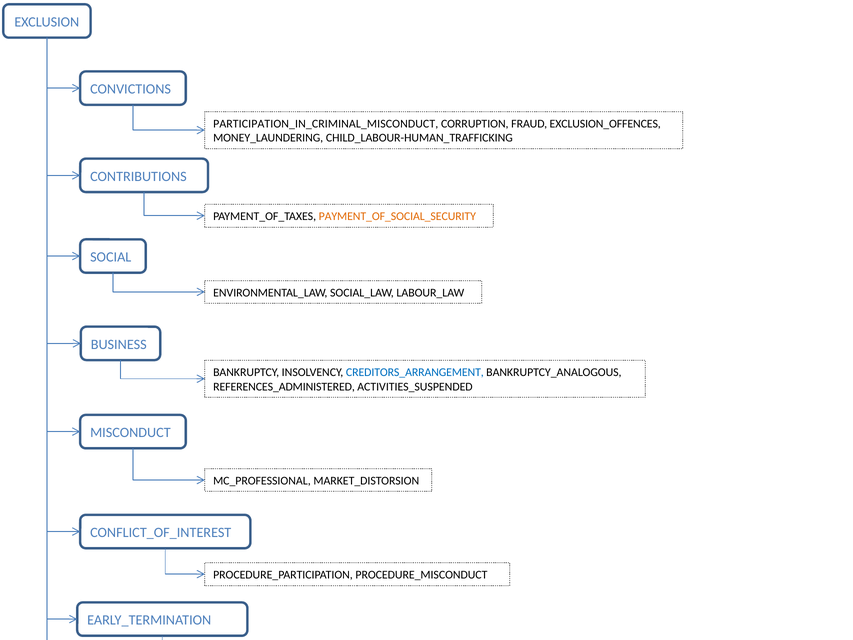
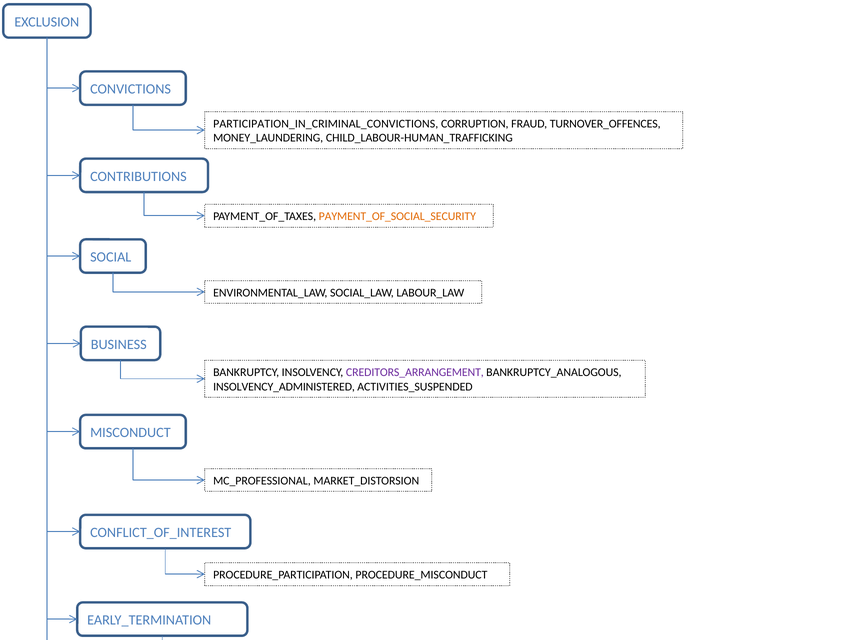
PARTICIPATION_IN_CRIMINAL_MISCONDUCT: PARTICIPATION_IN_CRIMINAL_MISCONDUCT -> PARTICIPATION_IN_CRIMINAL_CONVICTIONS
EXCLUSION_OFFENCES: EXCLUSION_OFFENCES -> TURNOVER_OFFENCES
CREDITORS_ARRANGEMENT colour: blue -> purple
REFERENCES_ADMINISTERED: REFERENCES_ADMINISTERED -> INSOLVENCY_ADMINISTERED
